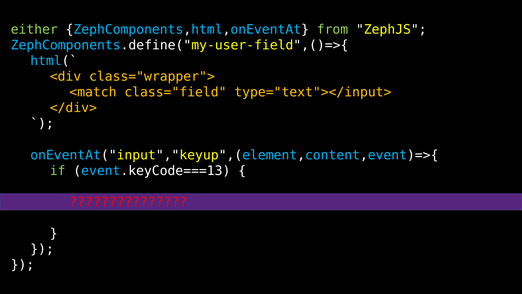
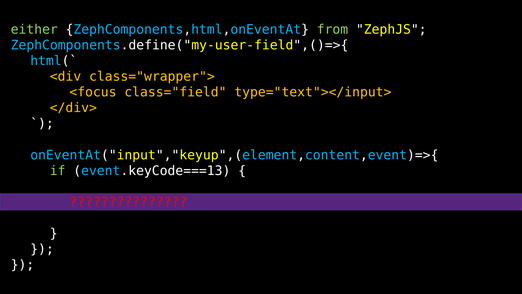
<match: <match -> <focus
